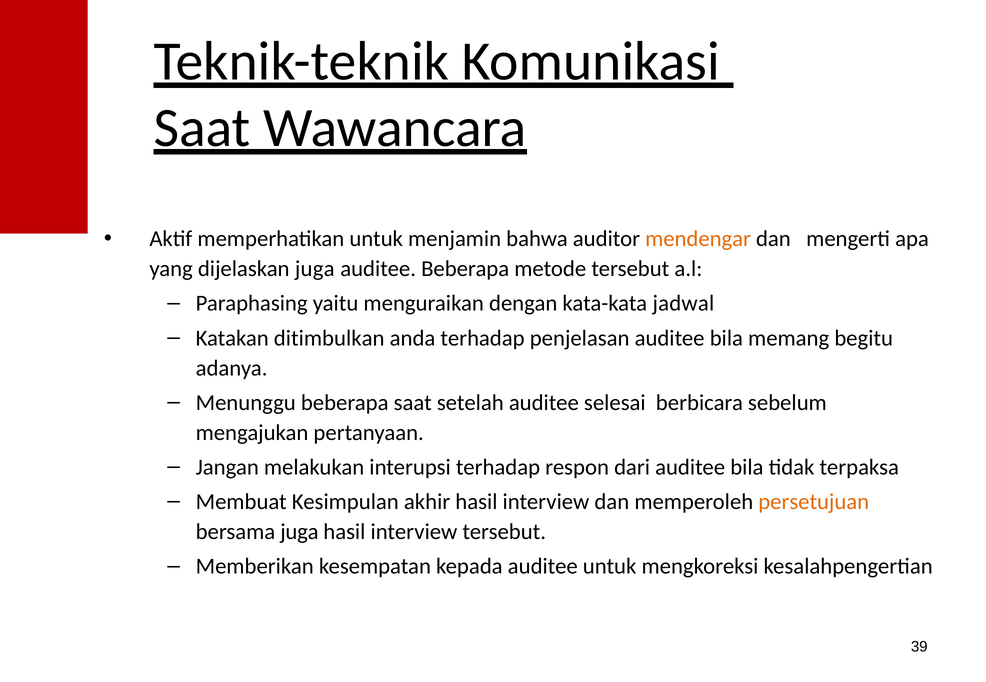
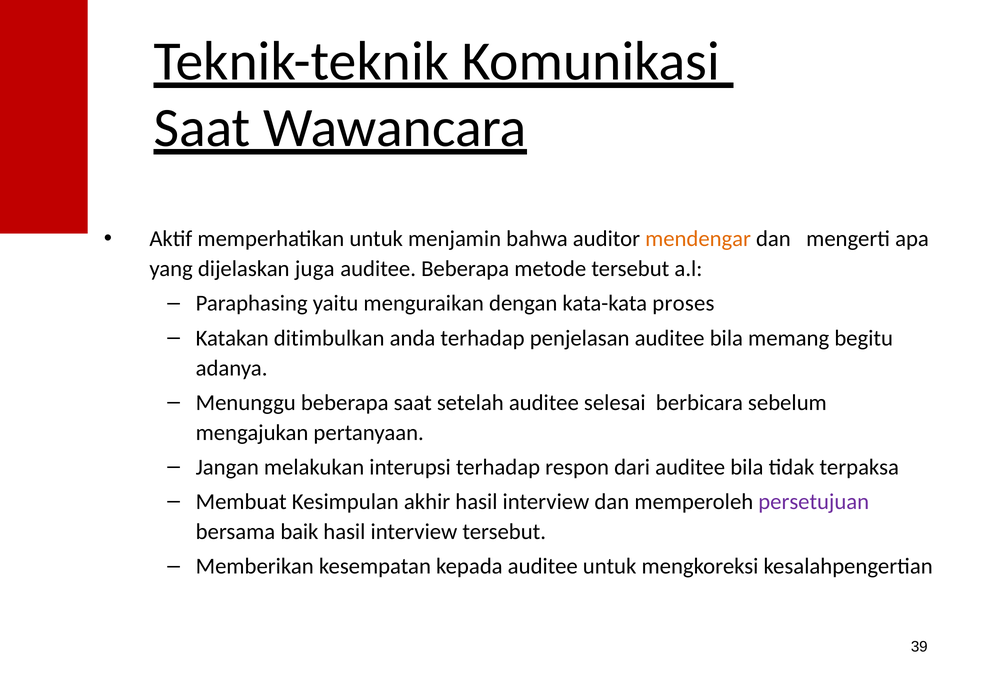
jadwal: jadwal -> proses
persetujuan colour: orange -> purple
bersama juga: juga -> baik
